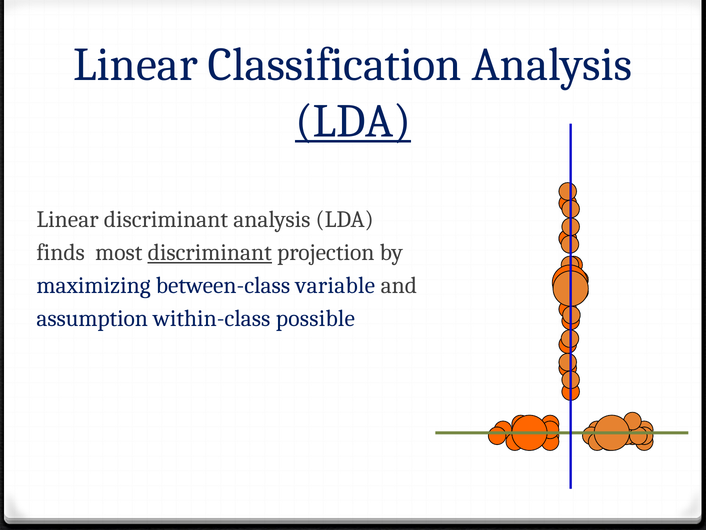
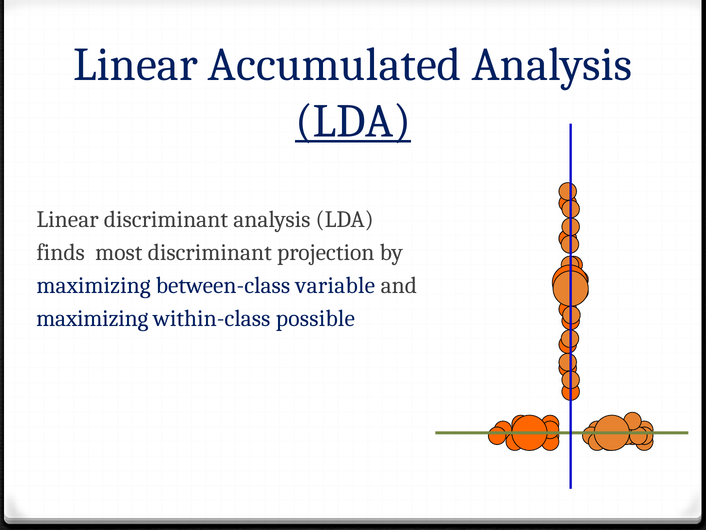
Classification: Classification -> Accumulated
discriminant at (210, 252) underline: present -> none
assumption at (92, 318): assumption -> maximizing
